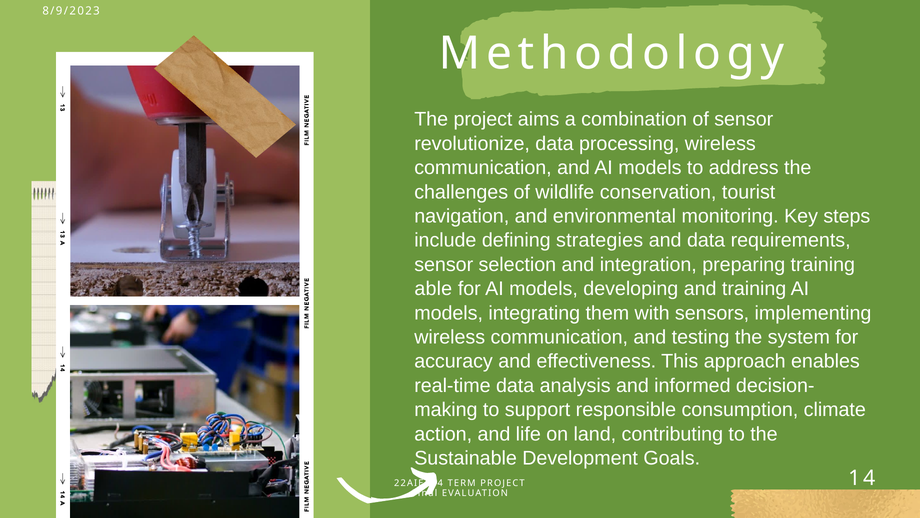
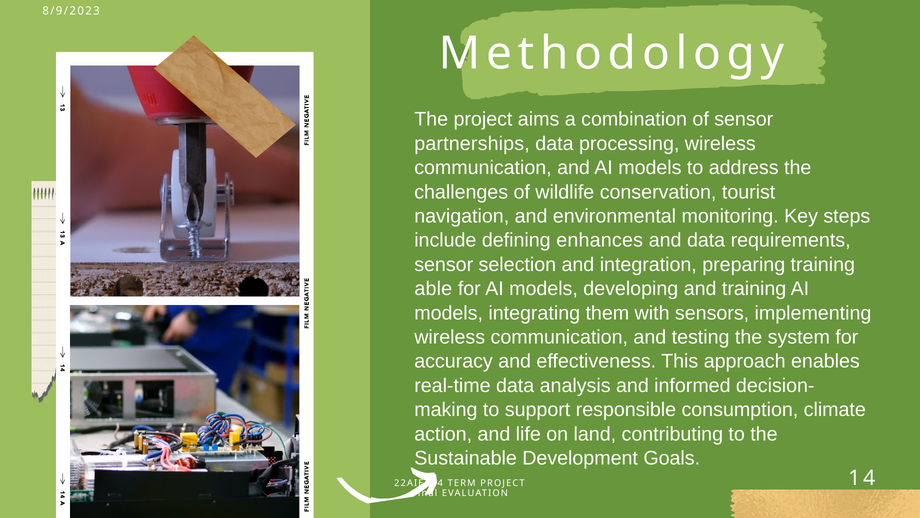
revolutionize: revolutionize -> partnerships
strategies: strategies -> enhances
